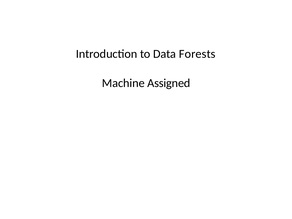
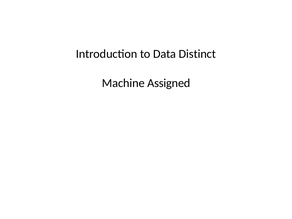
Forests: Forests -> Distinct
